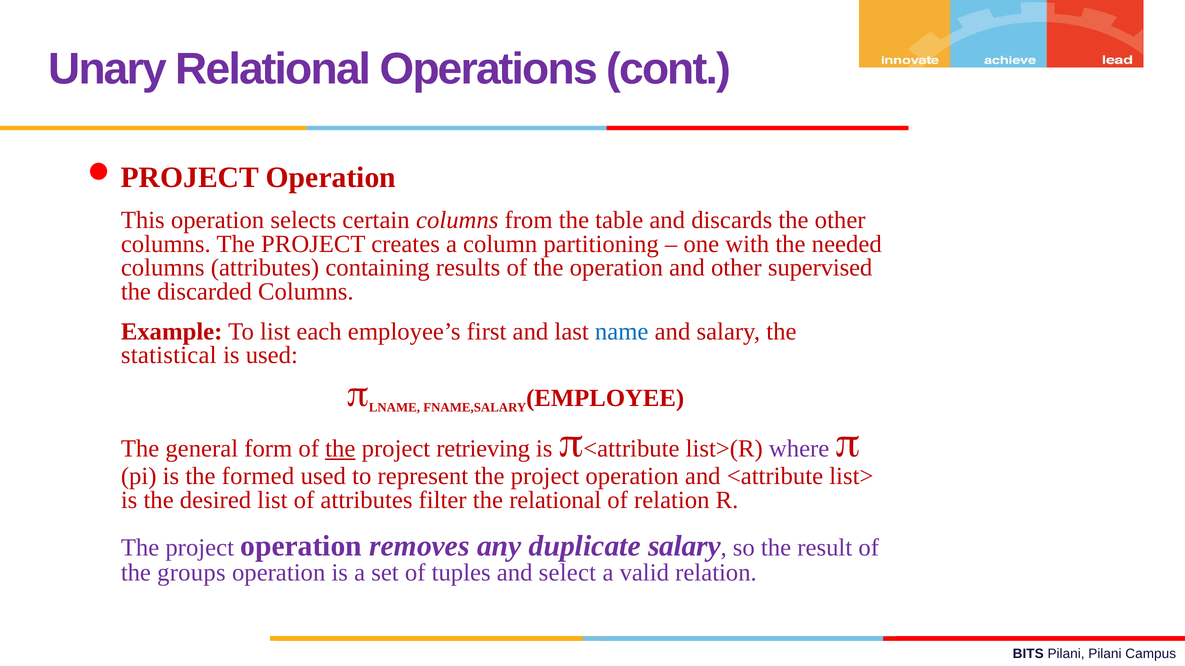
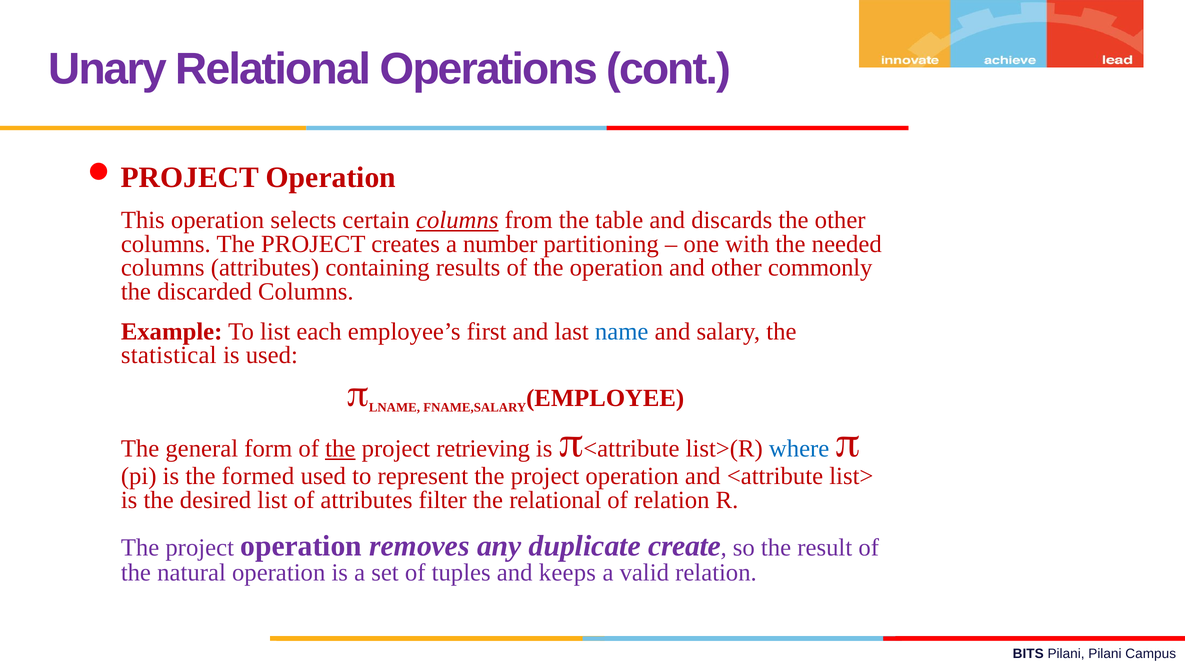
columns at (457, 221) underline: none -> present
column: column -> number
supervised: supervised -> commonly
where colour: purple -> blue
duplicate salary: salary -> create
groups: groups -> natural
select: select -> keeps
